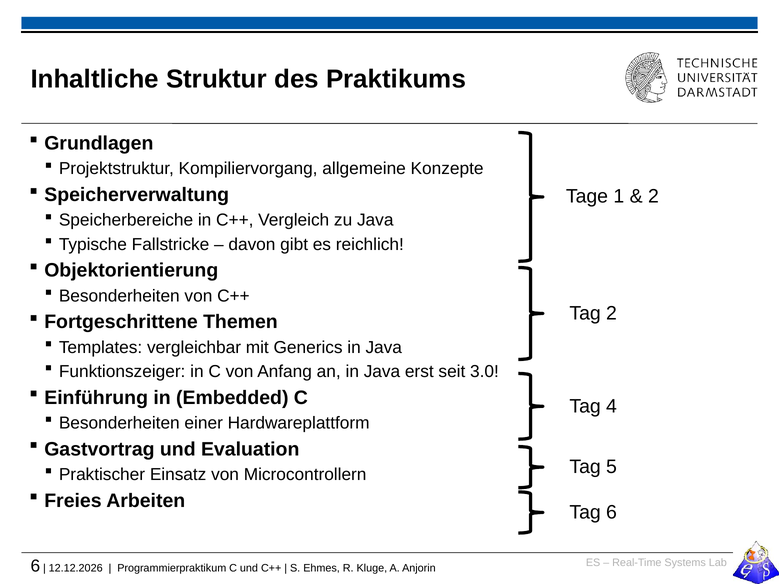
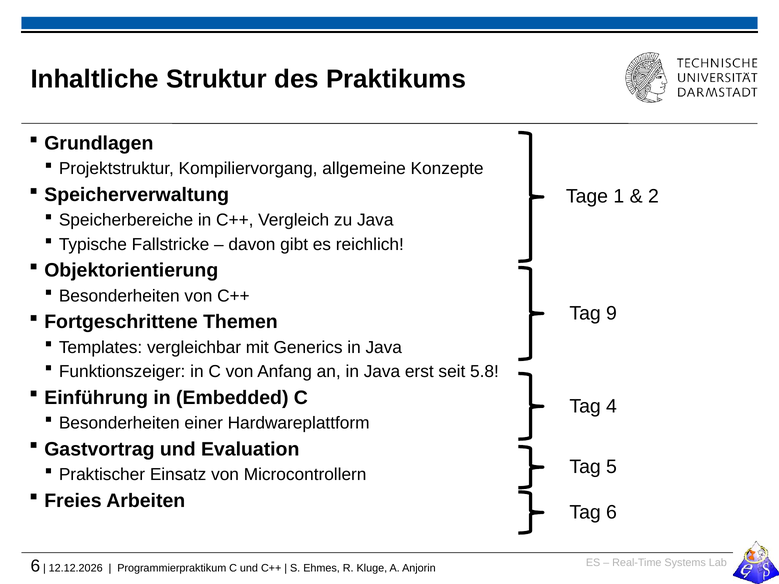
Tag 2: 2 -> 9
3.0: 3.0 -> 5.8
